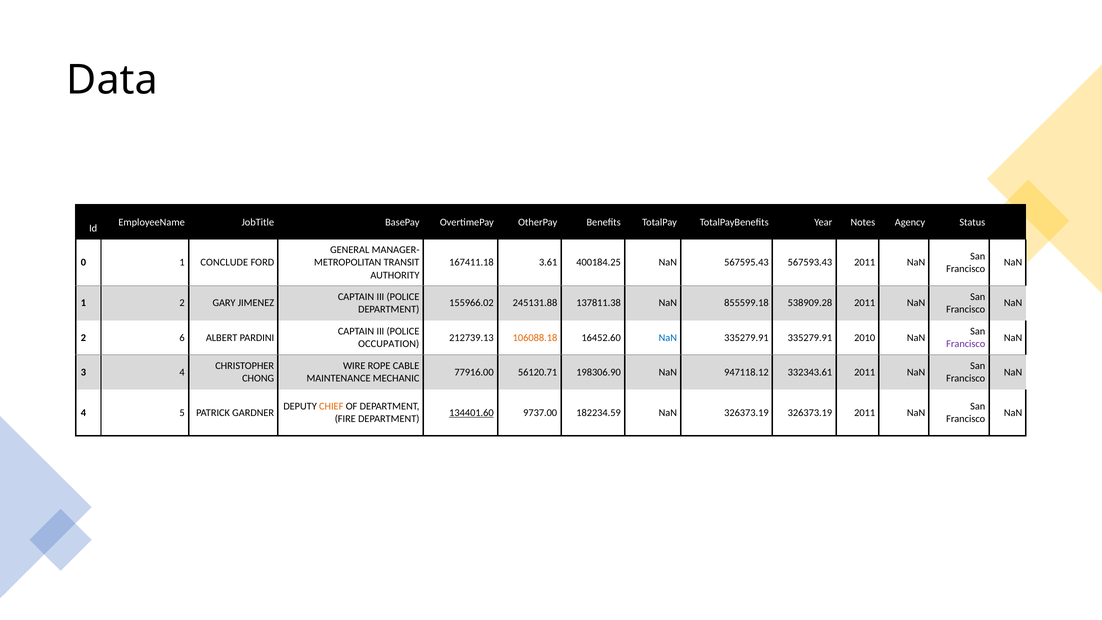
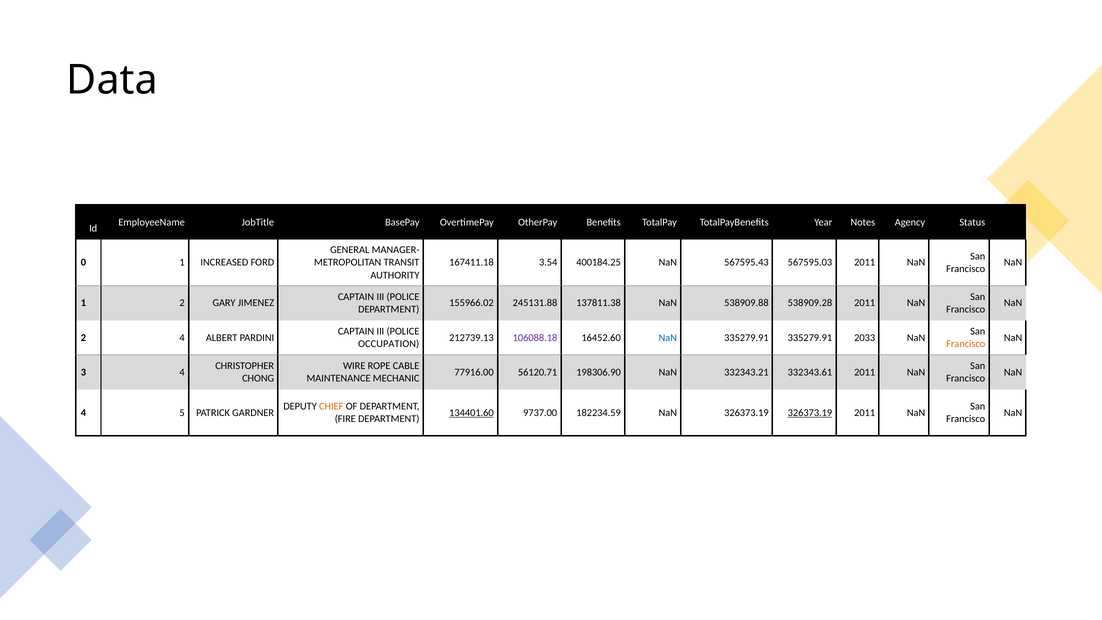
CONCLUDE: CONCLUDE -> INCREASED
3.61: 3.61 -> 3.54
567593.43: 567593.43 -> 567595.03
855599.18: 855599.18 -> 538909.88
2 6: 6 -> 4
106088.18 colour: orange -> purple
2010: 2010 -> 2033
Francisco at (966, 344) colour: purple -> orange
947118.12: 947118.12 -> 332343.21
326373.19 at (810, 413) underline: none -> present
